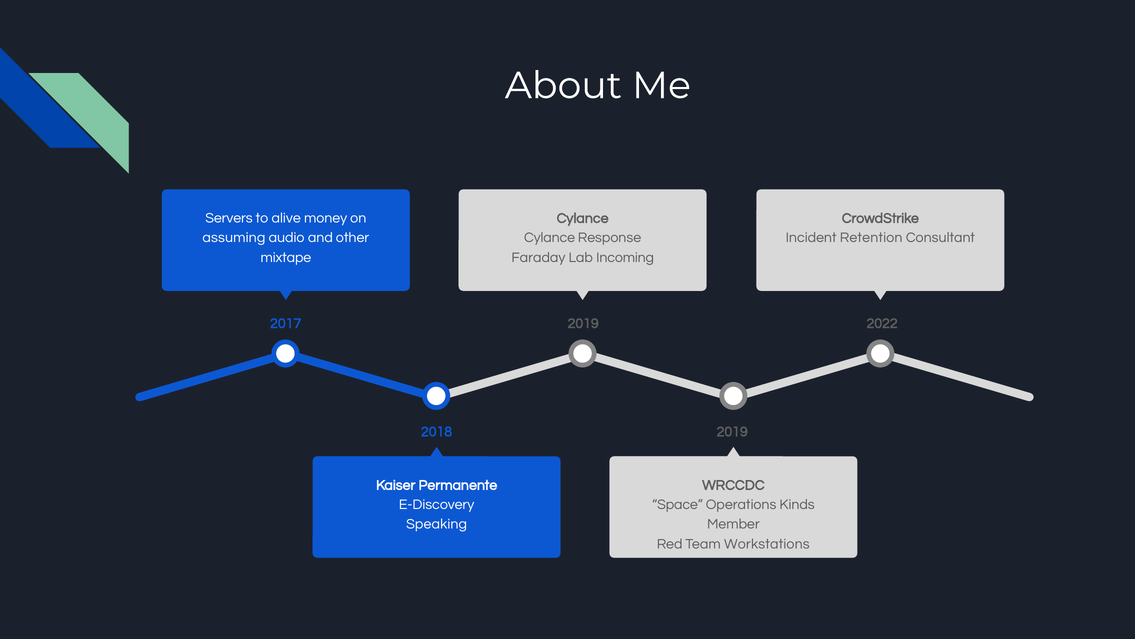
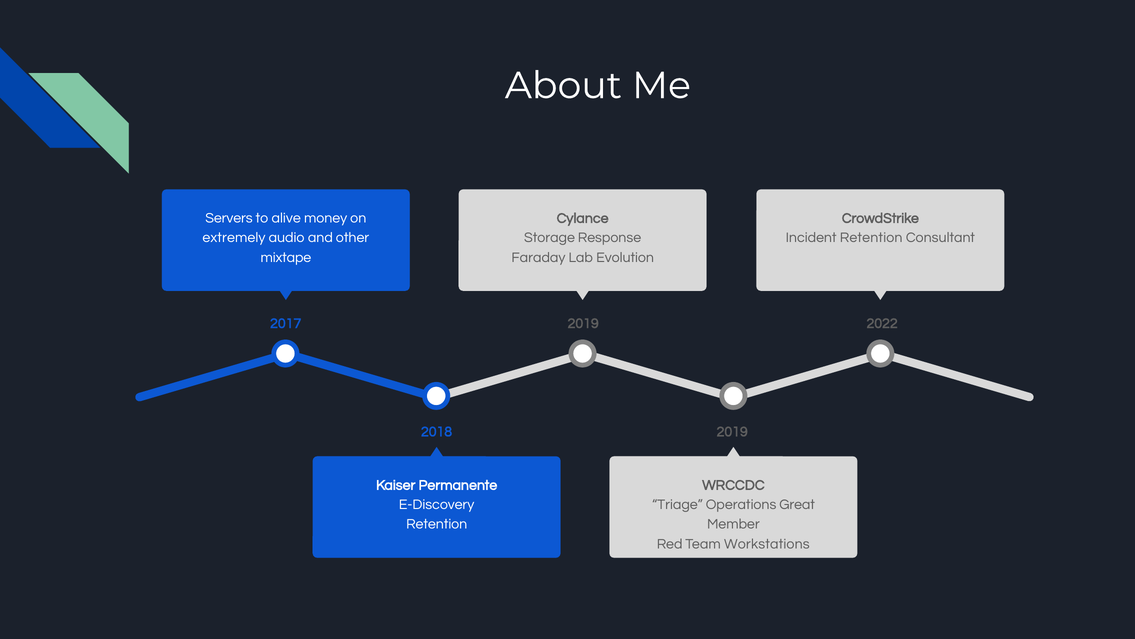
assuming: assuming -> extremely
Cylance at (550, 238): Cylance -> Storage
Incoming: Incoming -> Evolution
Space: Space -> Triage
Kinds: Kinds -> Great
Speaking at (437, 524): Speaking -> Retention
